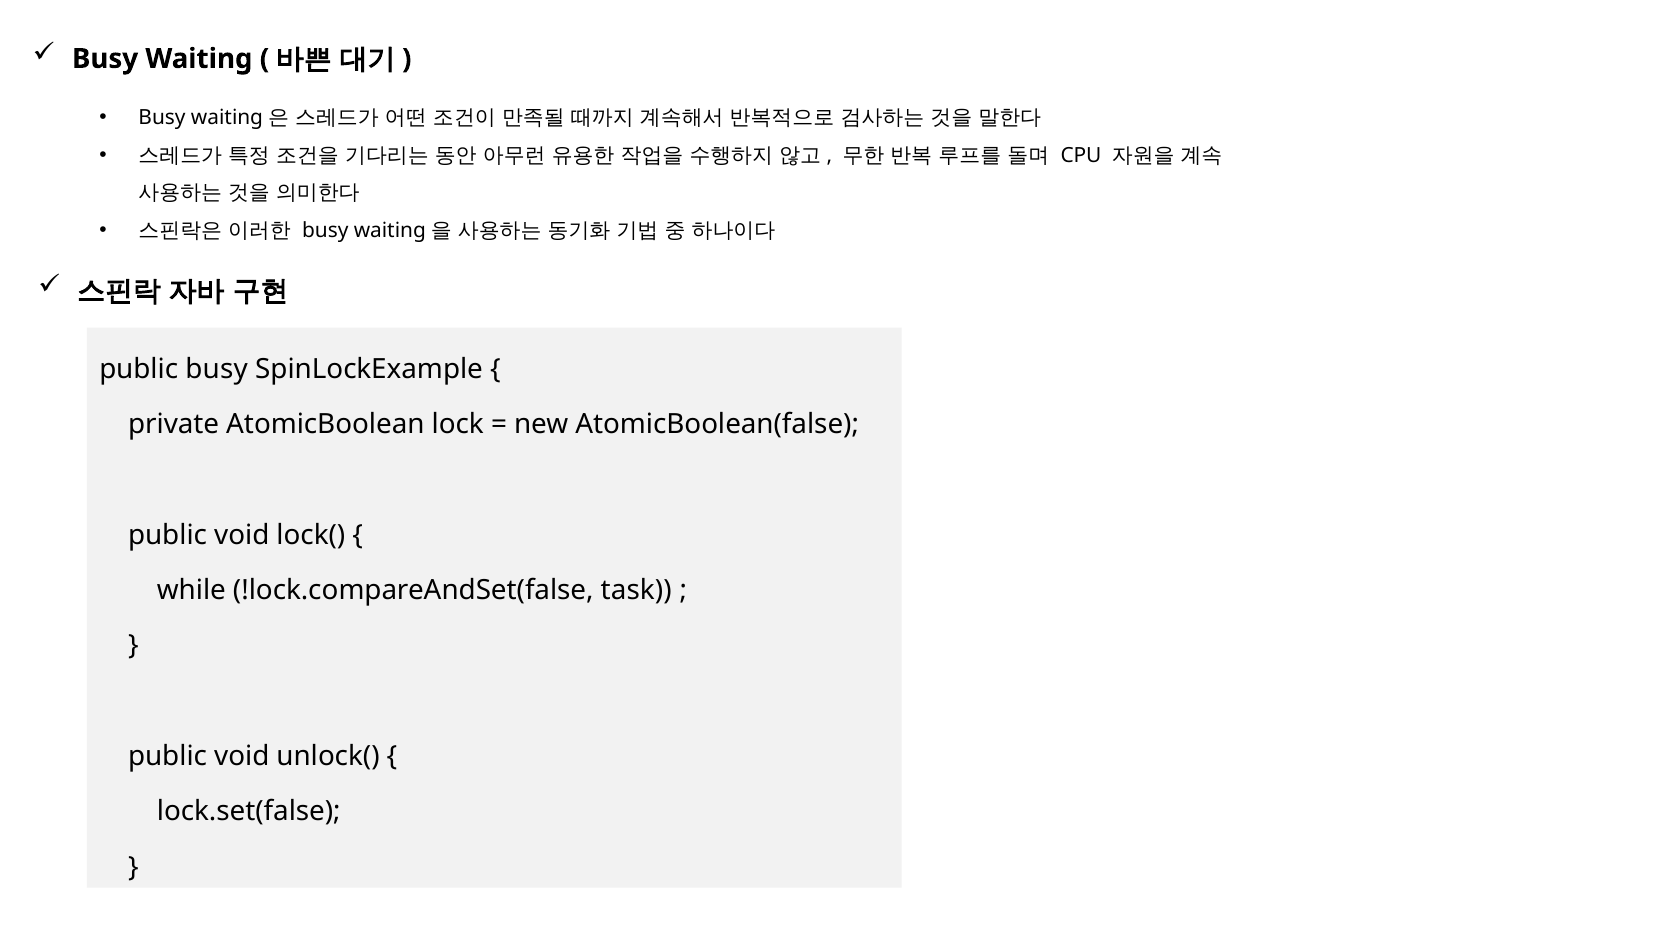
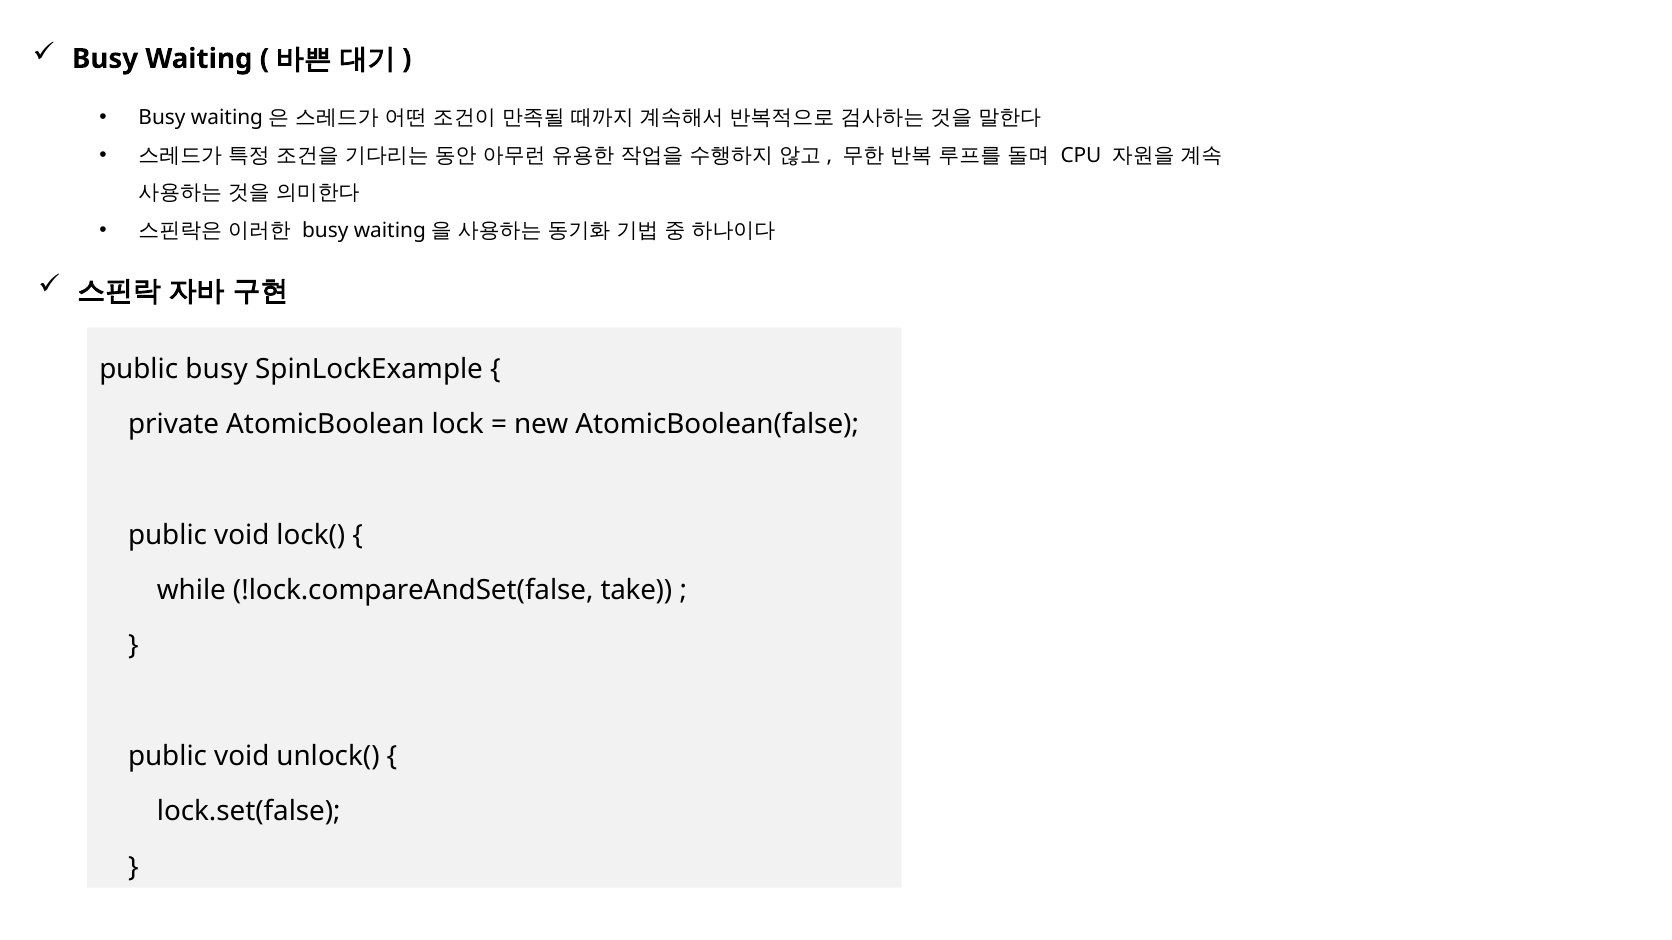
task: task -> take
